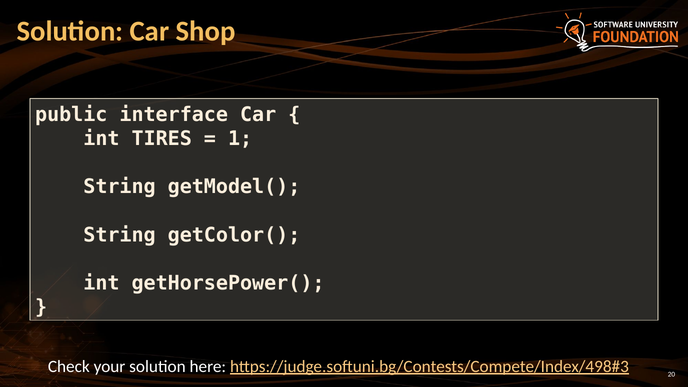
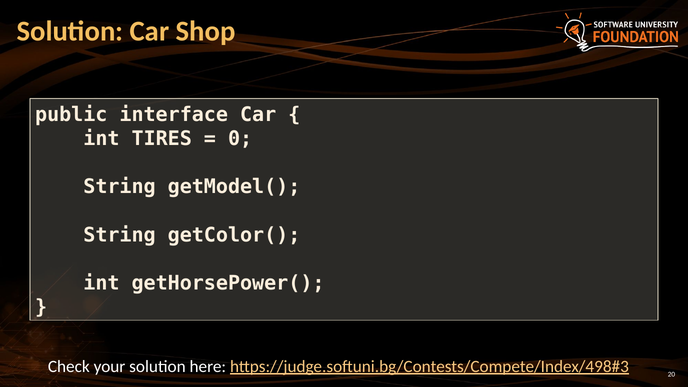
1: 1 -> 0
